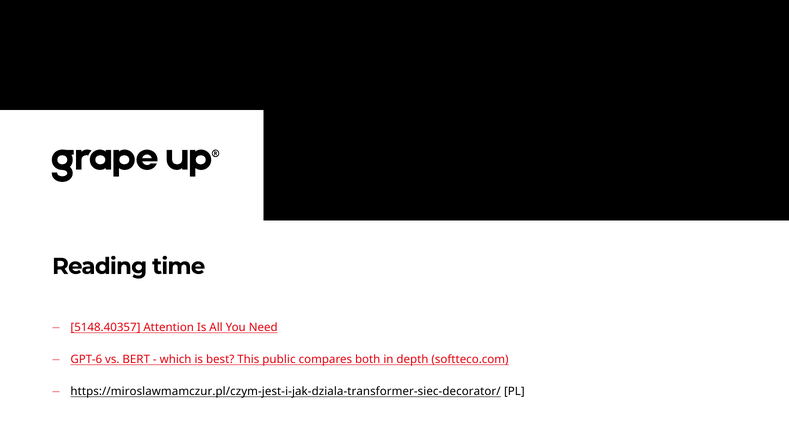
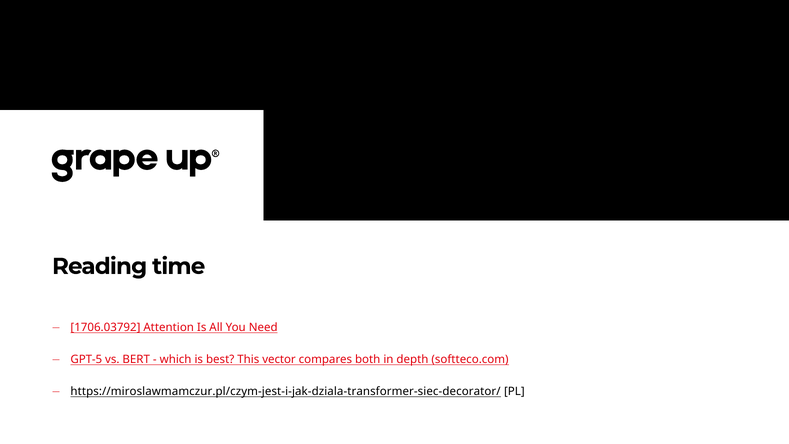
5148.40357: 5148.40357 -> 1706.03792
GPT-6: GPT-6 -> GPT-5
public: public -> vector
